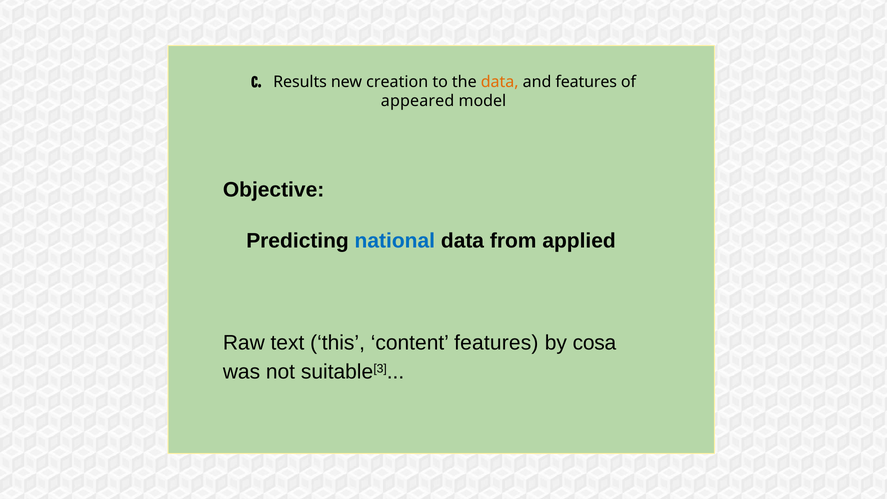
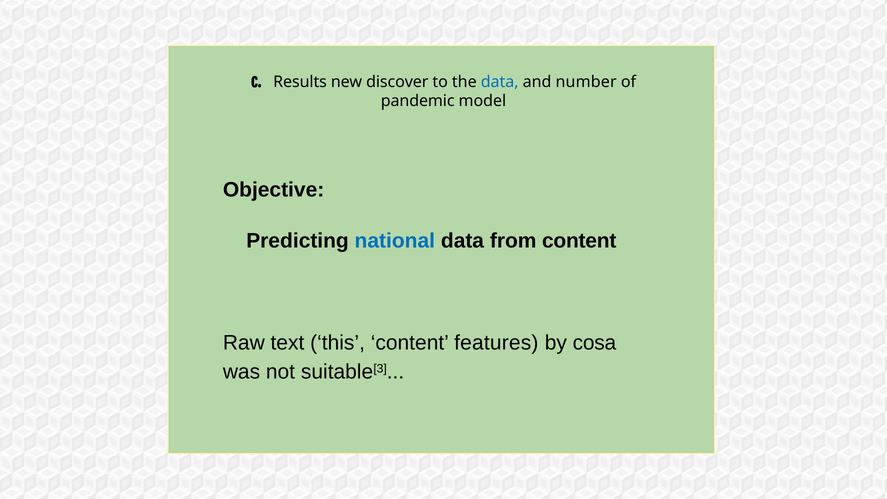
creation: creation -> discover
data at (500, 82) colour: orange -> blue
and features: features -> number
appeared: appeared -> pandemic
from applied: applied -> content
